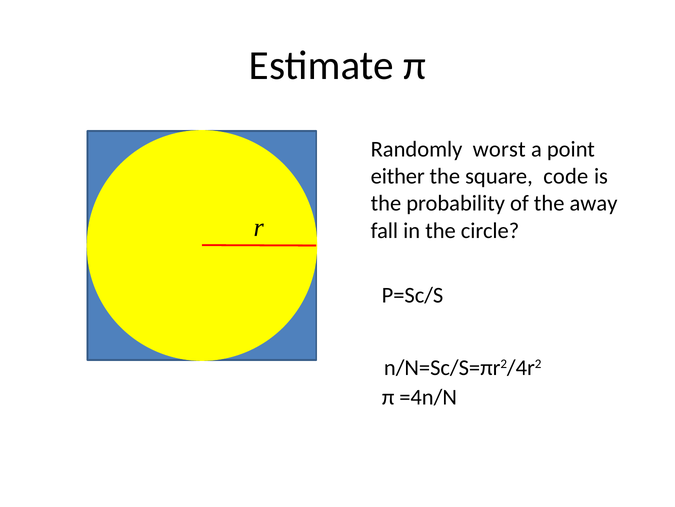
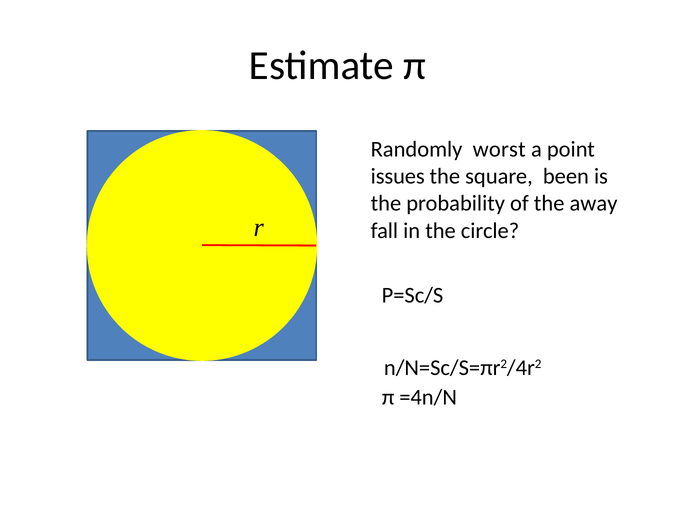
either: either -> issues
code: code -> been
